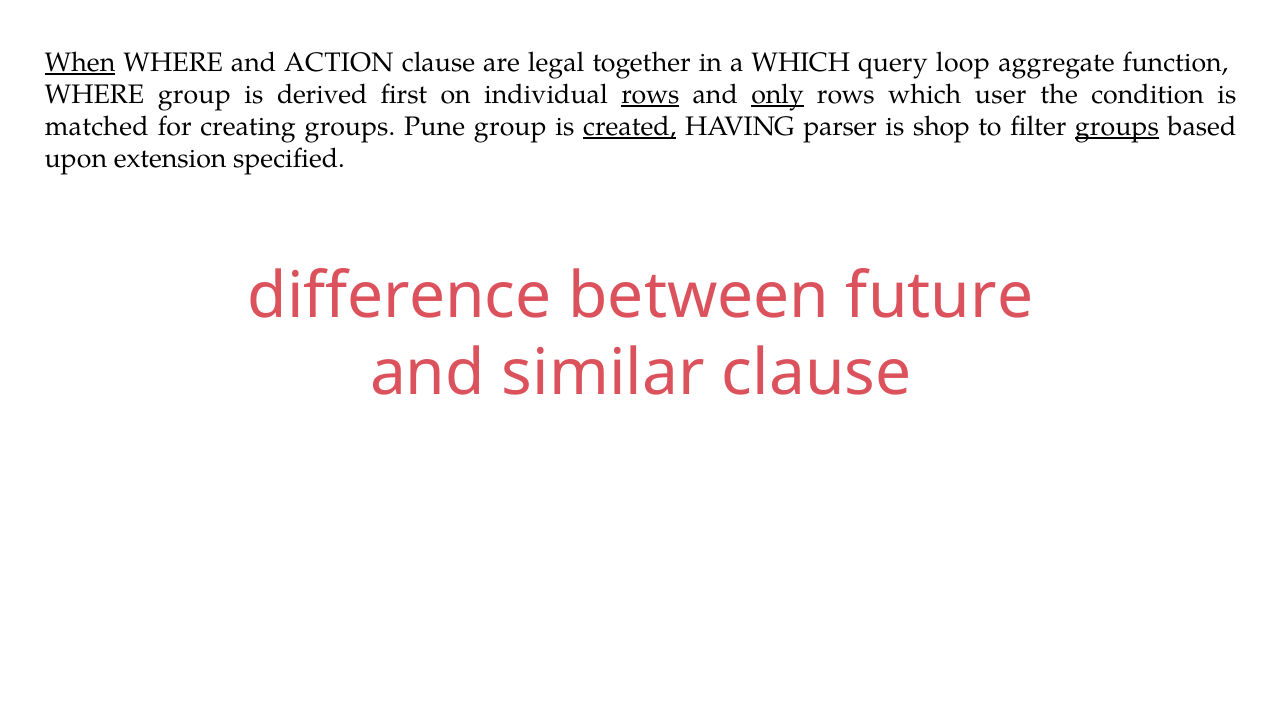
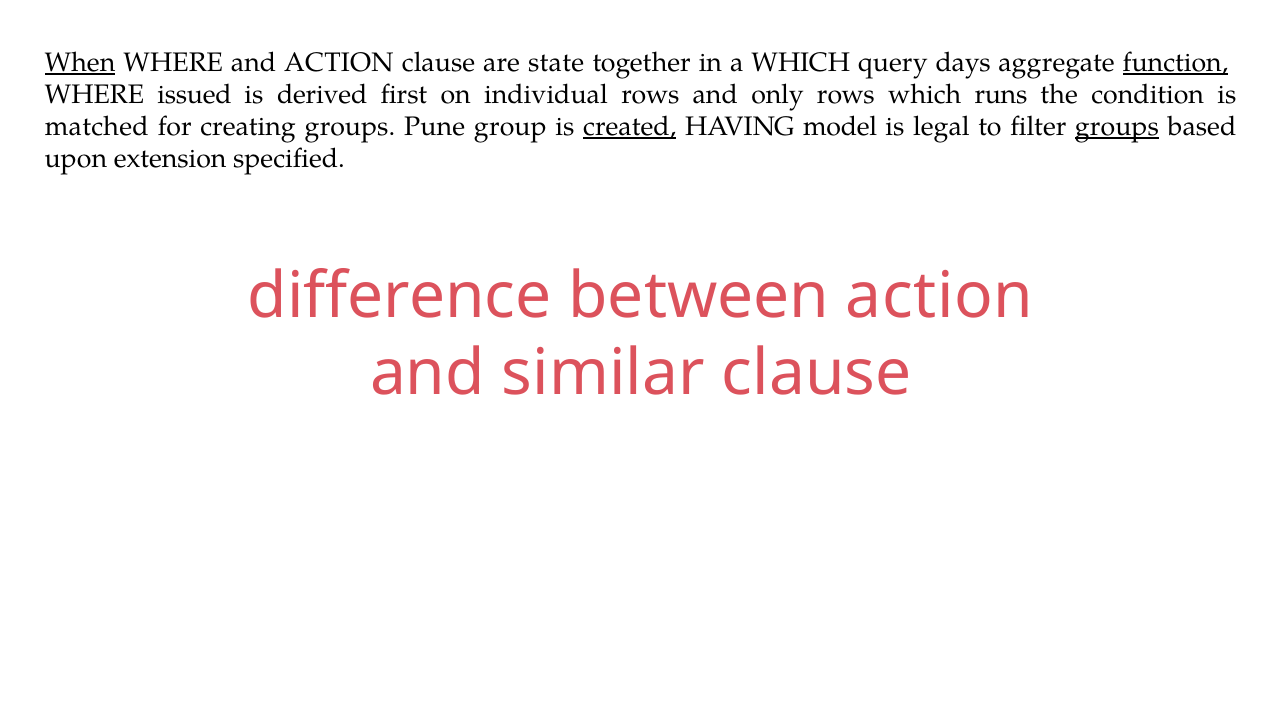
legal: legal -> state
loop: loop -> days
function underline: none -> present
WHERE group: group -> issued
rows at (650, 94) underline: present -> none
only underline: present -> none
user: user -> runs
parser: parser -> model
shop: shop -> legal
between future: future -> action
